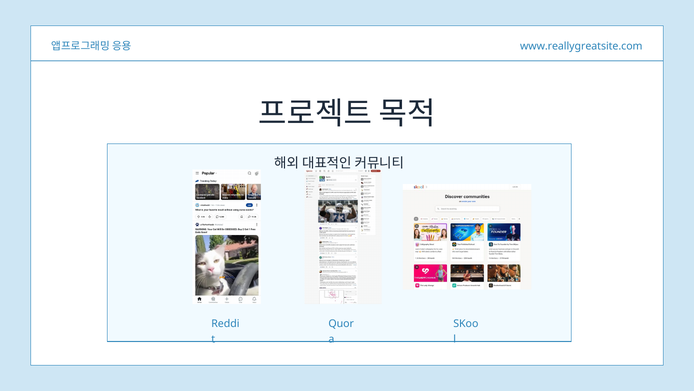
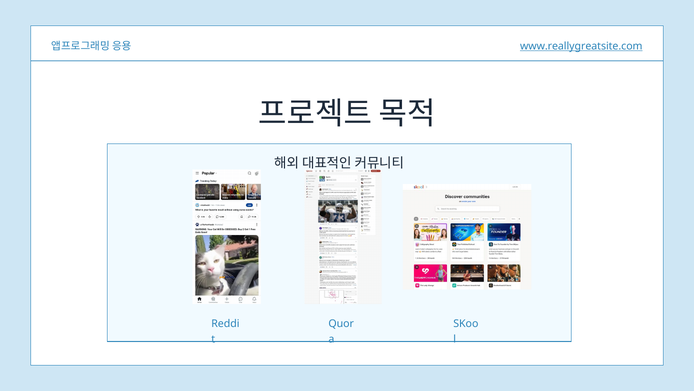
www.reallygreatsite.com underline: none -> present
